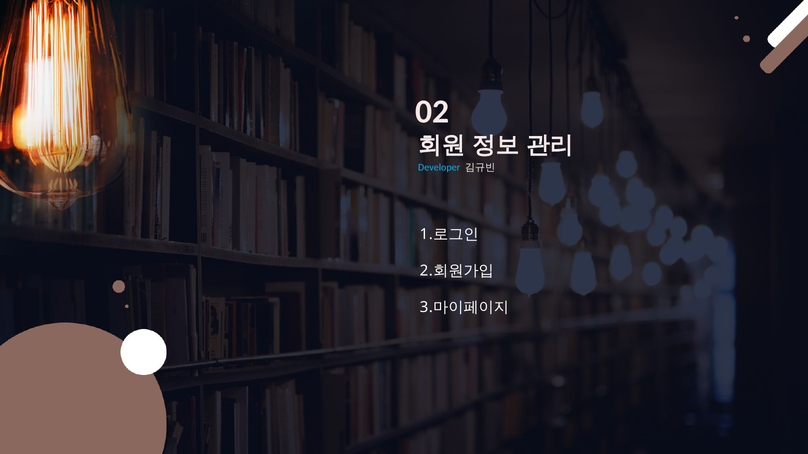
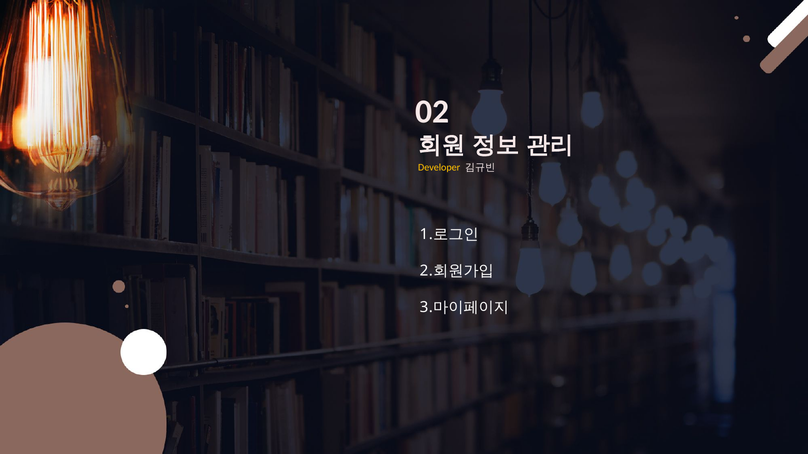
Developer colour: light blue -> yellow
